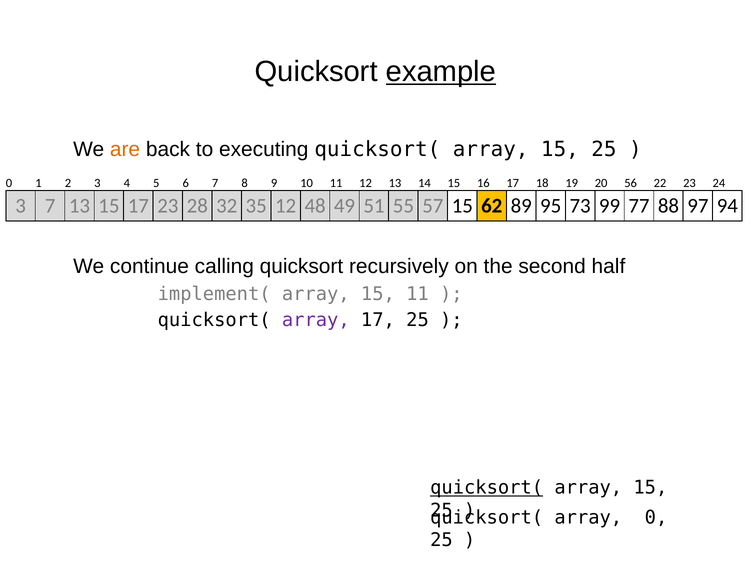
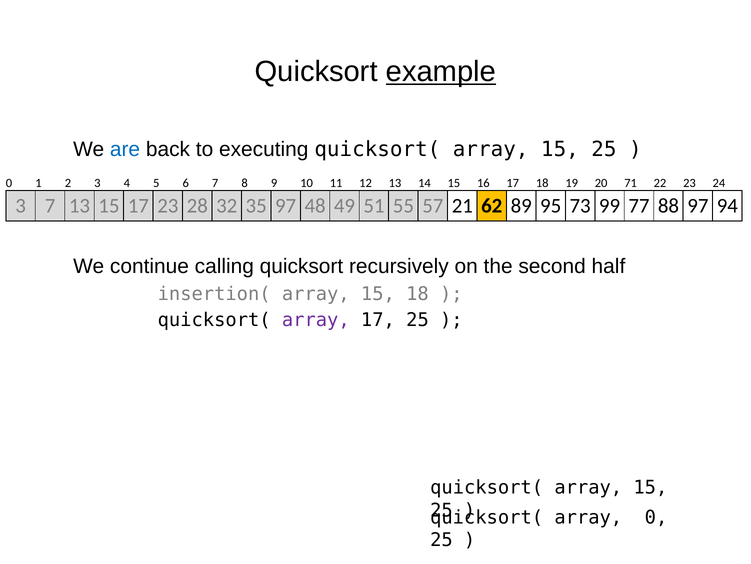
are colour: orange -> blue
56: 56 -> 71
35 12: 12 -> 97
57 15: 15 -> 21
implement(: implement( -> insertion(
15 11: 11 -> 18
quicksort( at (487, 487) underline: present -> none
